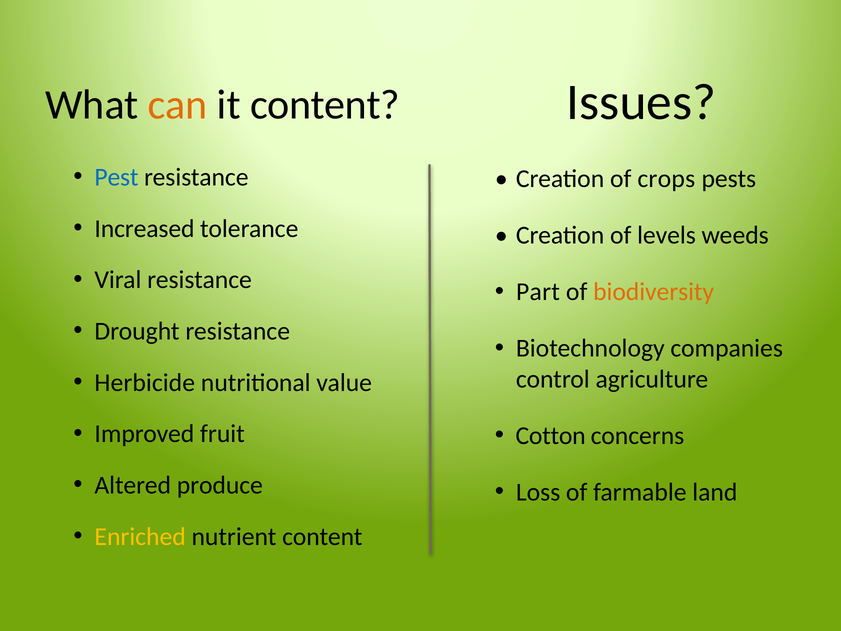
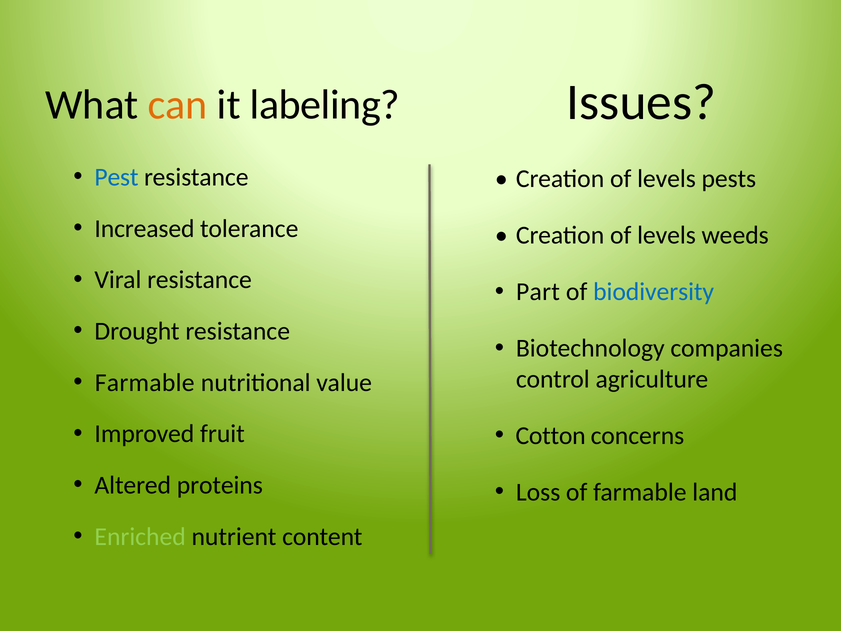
it content: content -> labeling
crops at (666, 179): crops -> levels
biodiversity colour: orange -> blue
Herbicide at (145, 382): Herbicide -> Farmable
produce: produce -> proteins
Enriched colour: yellow -> light green
